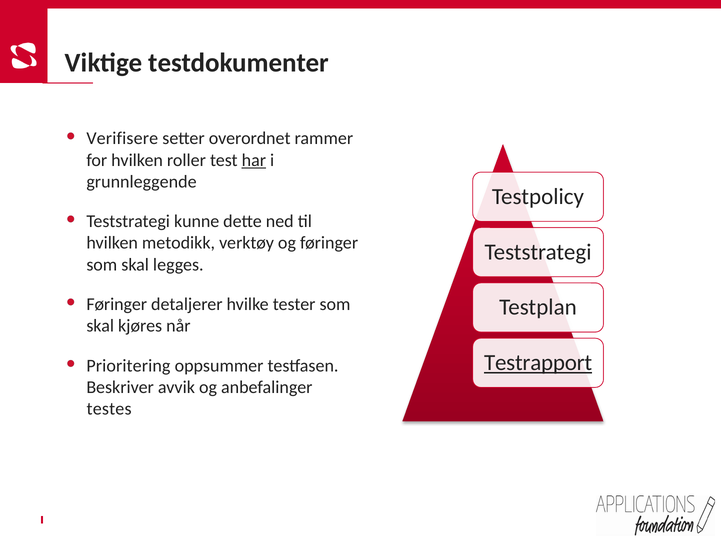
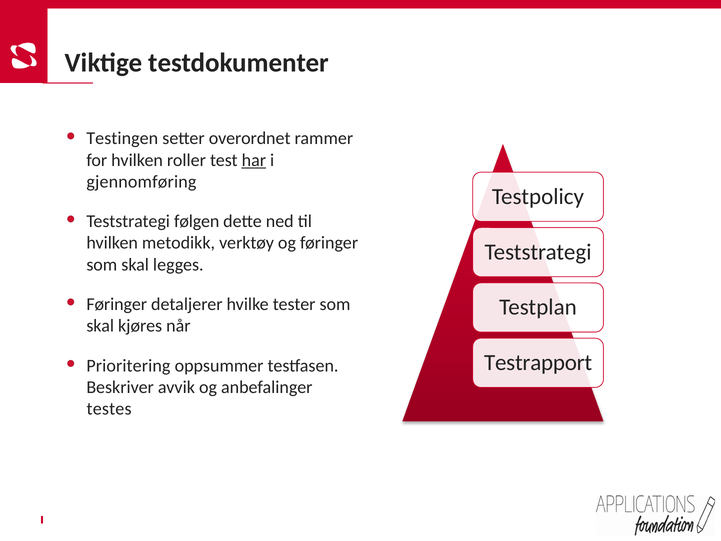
Verifisere: Verifisere -> Testingen
grunnleggende: grunnleggende -> gjennomføring
kunne: kunne -> følgen
Testrapport underline: present -> none
